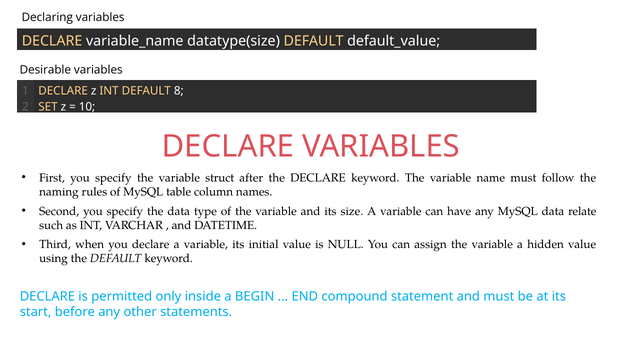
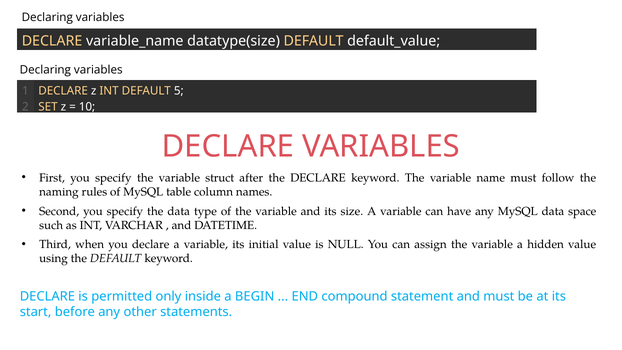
Desirable at (45, 70): Desirable -> Declaring
8: 8 -> 5
relate: relate -> space
